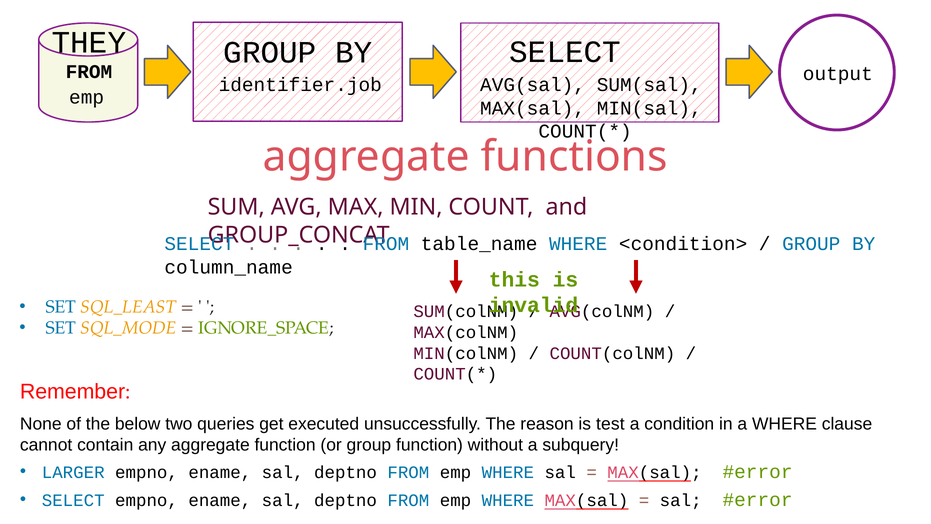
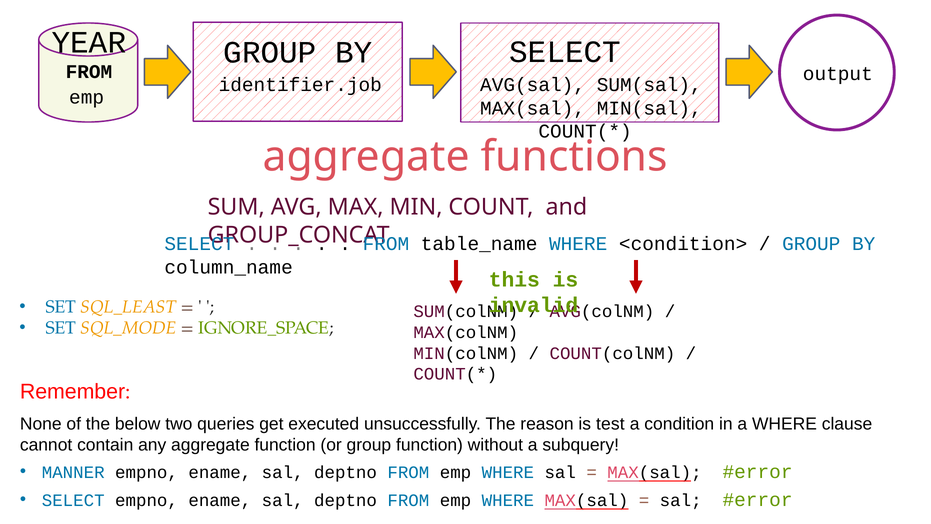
THEY: THEY -> YEAR
LARGER: LARGER -> MANNER
